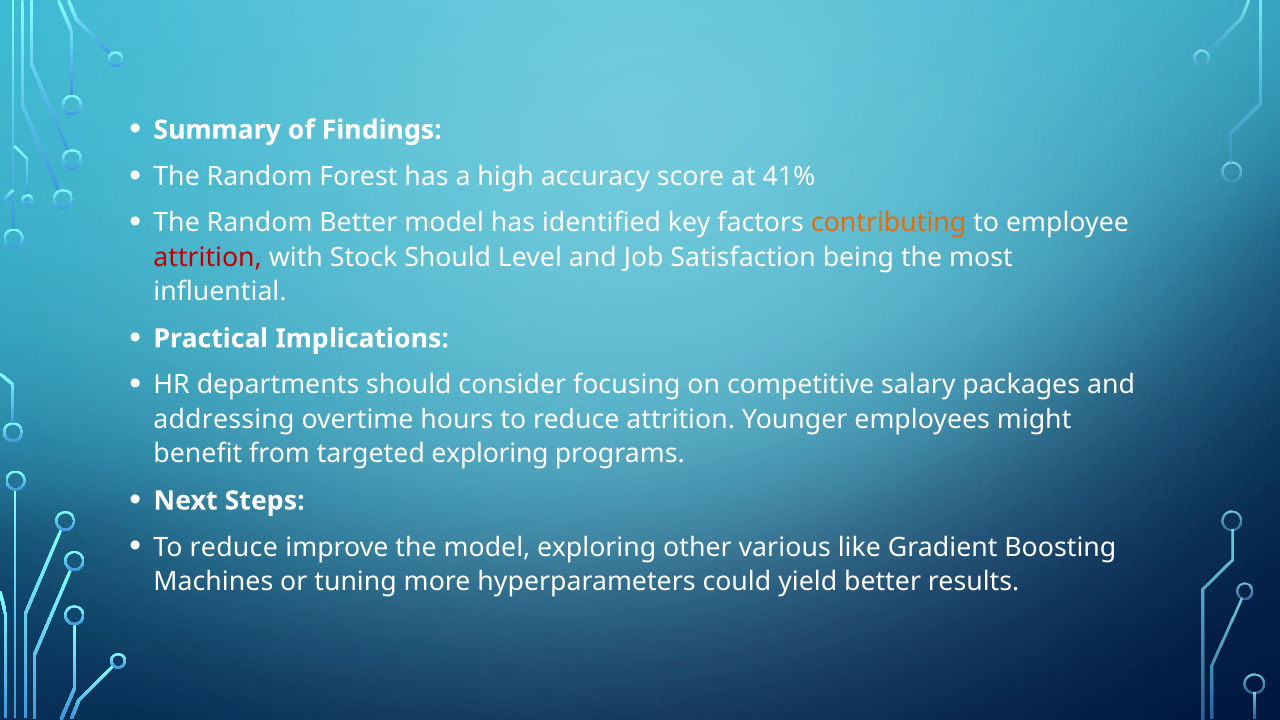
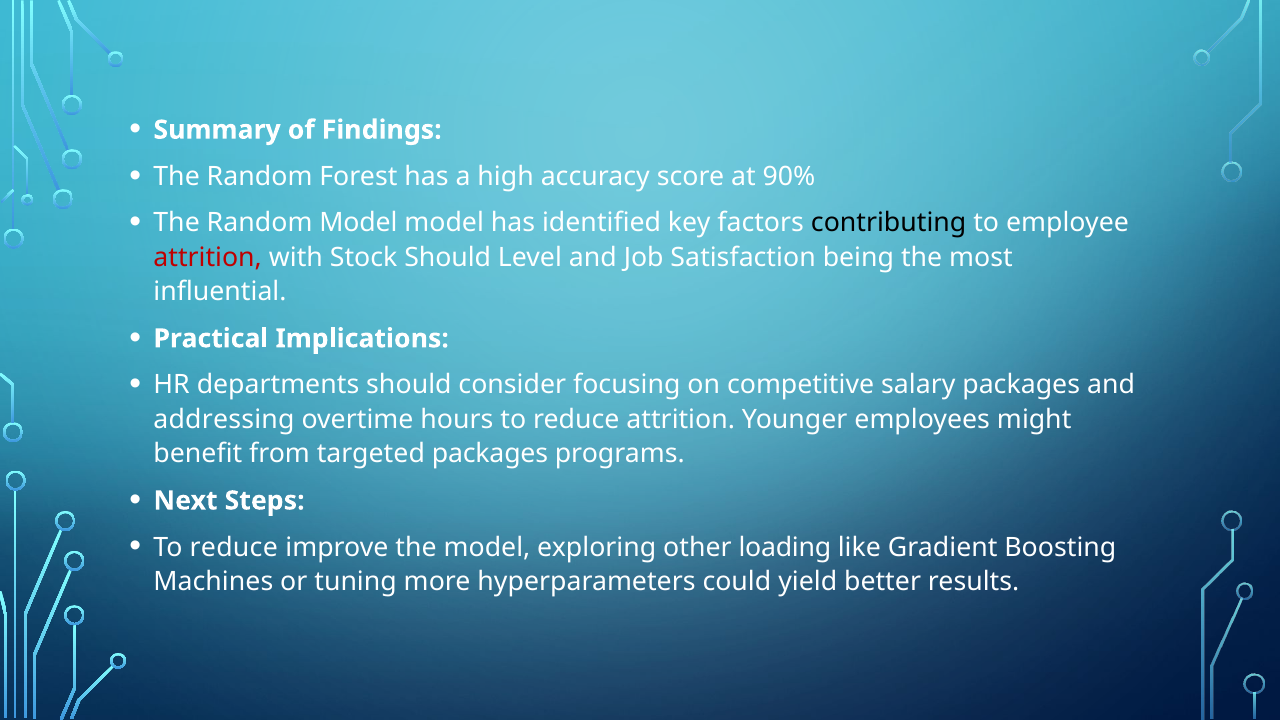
41%: 41% -> 90%
Random Better: Better -> Model
contributing colour: orange -> black
targeted exploring: exploring -> packages
various: various -> loading
